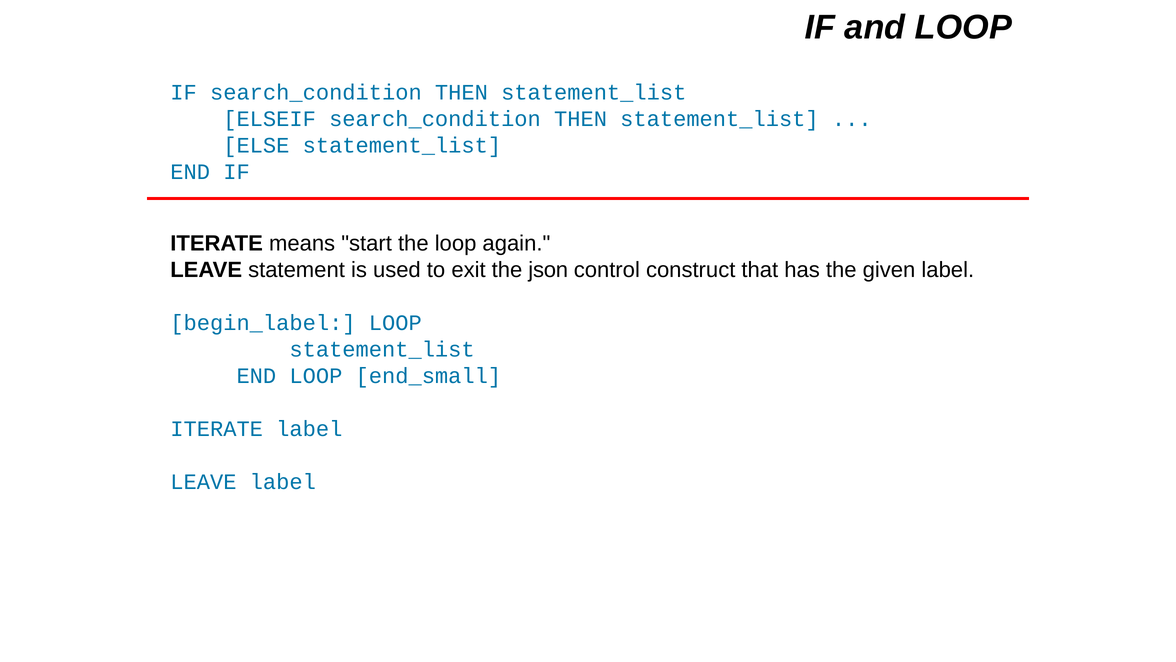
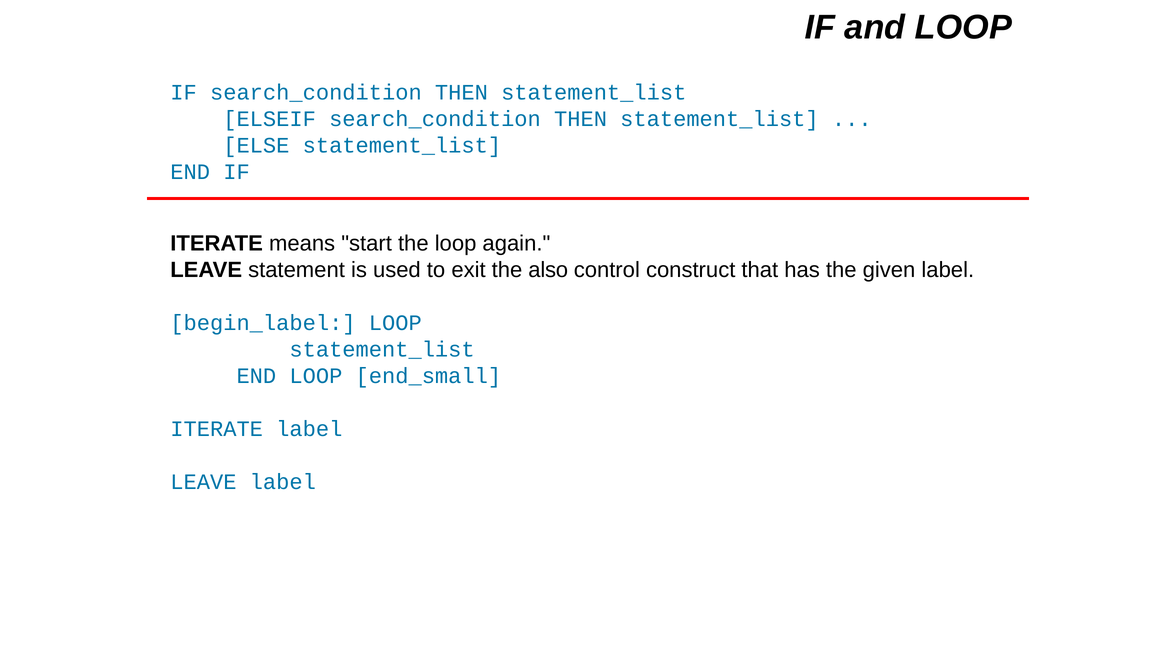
json: json -> also
